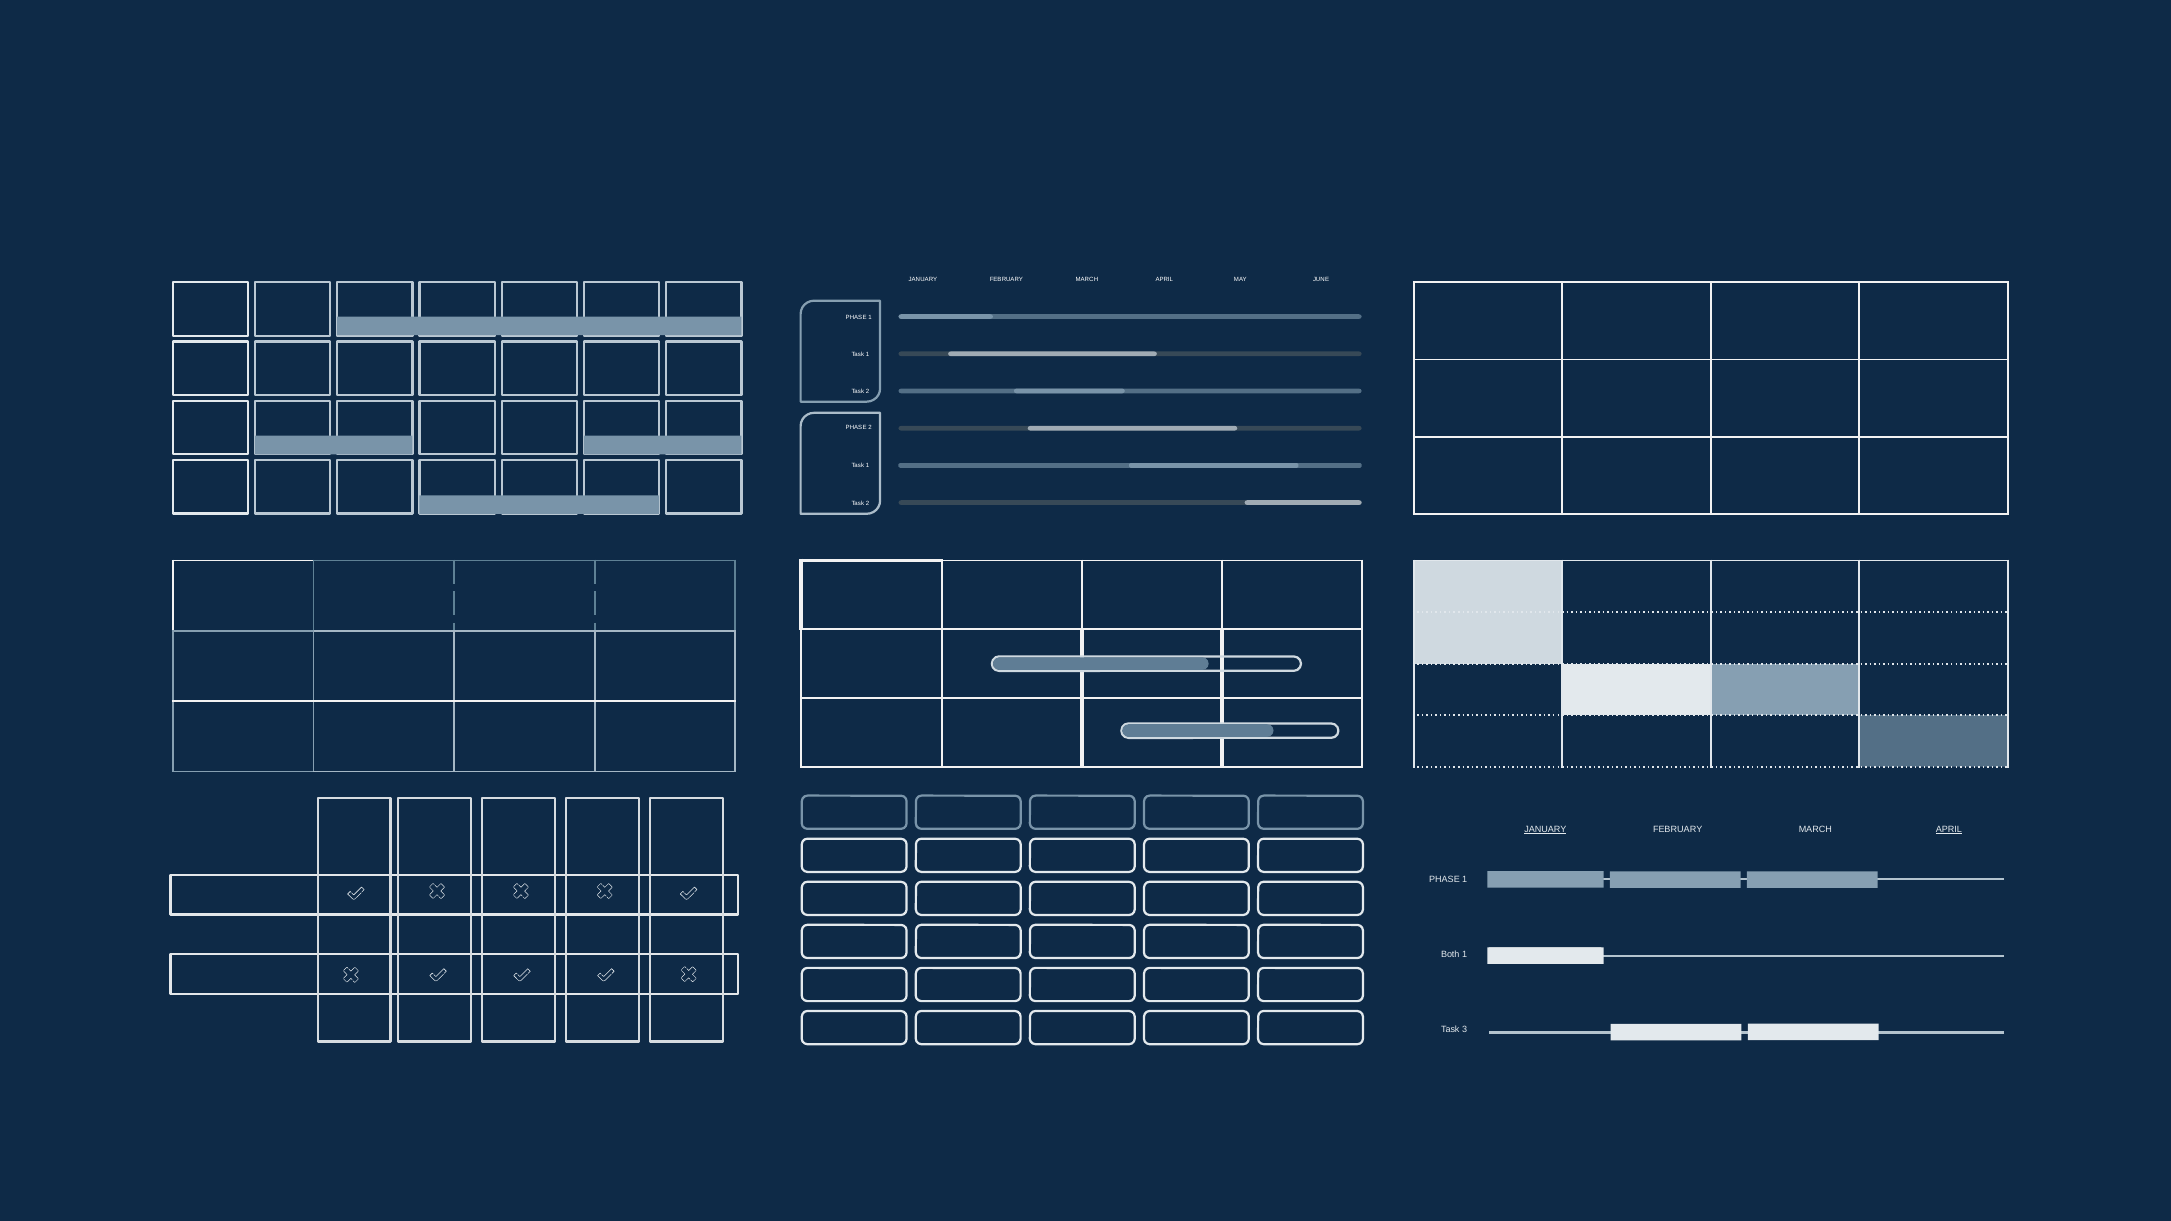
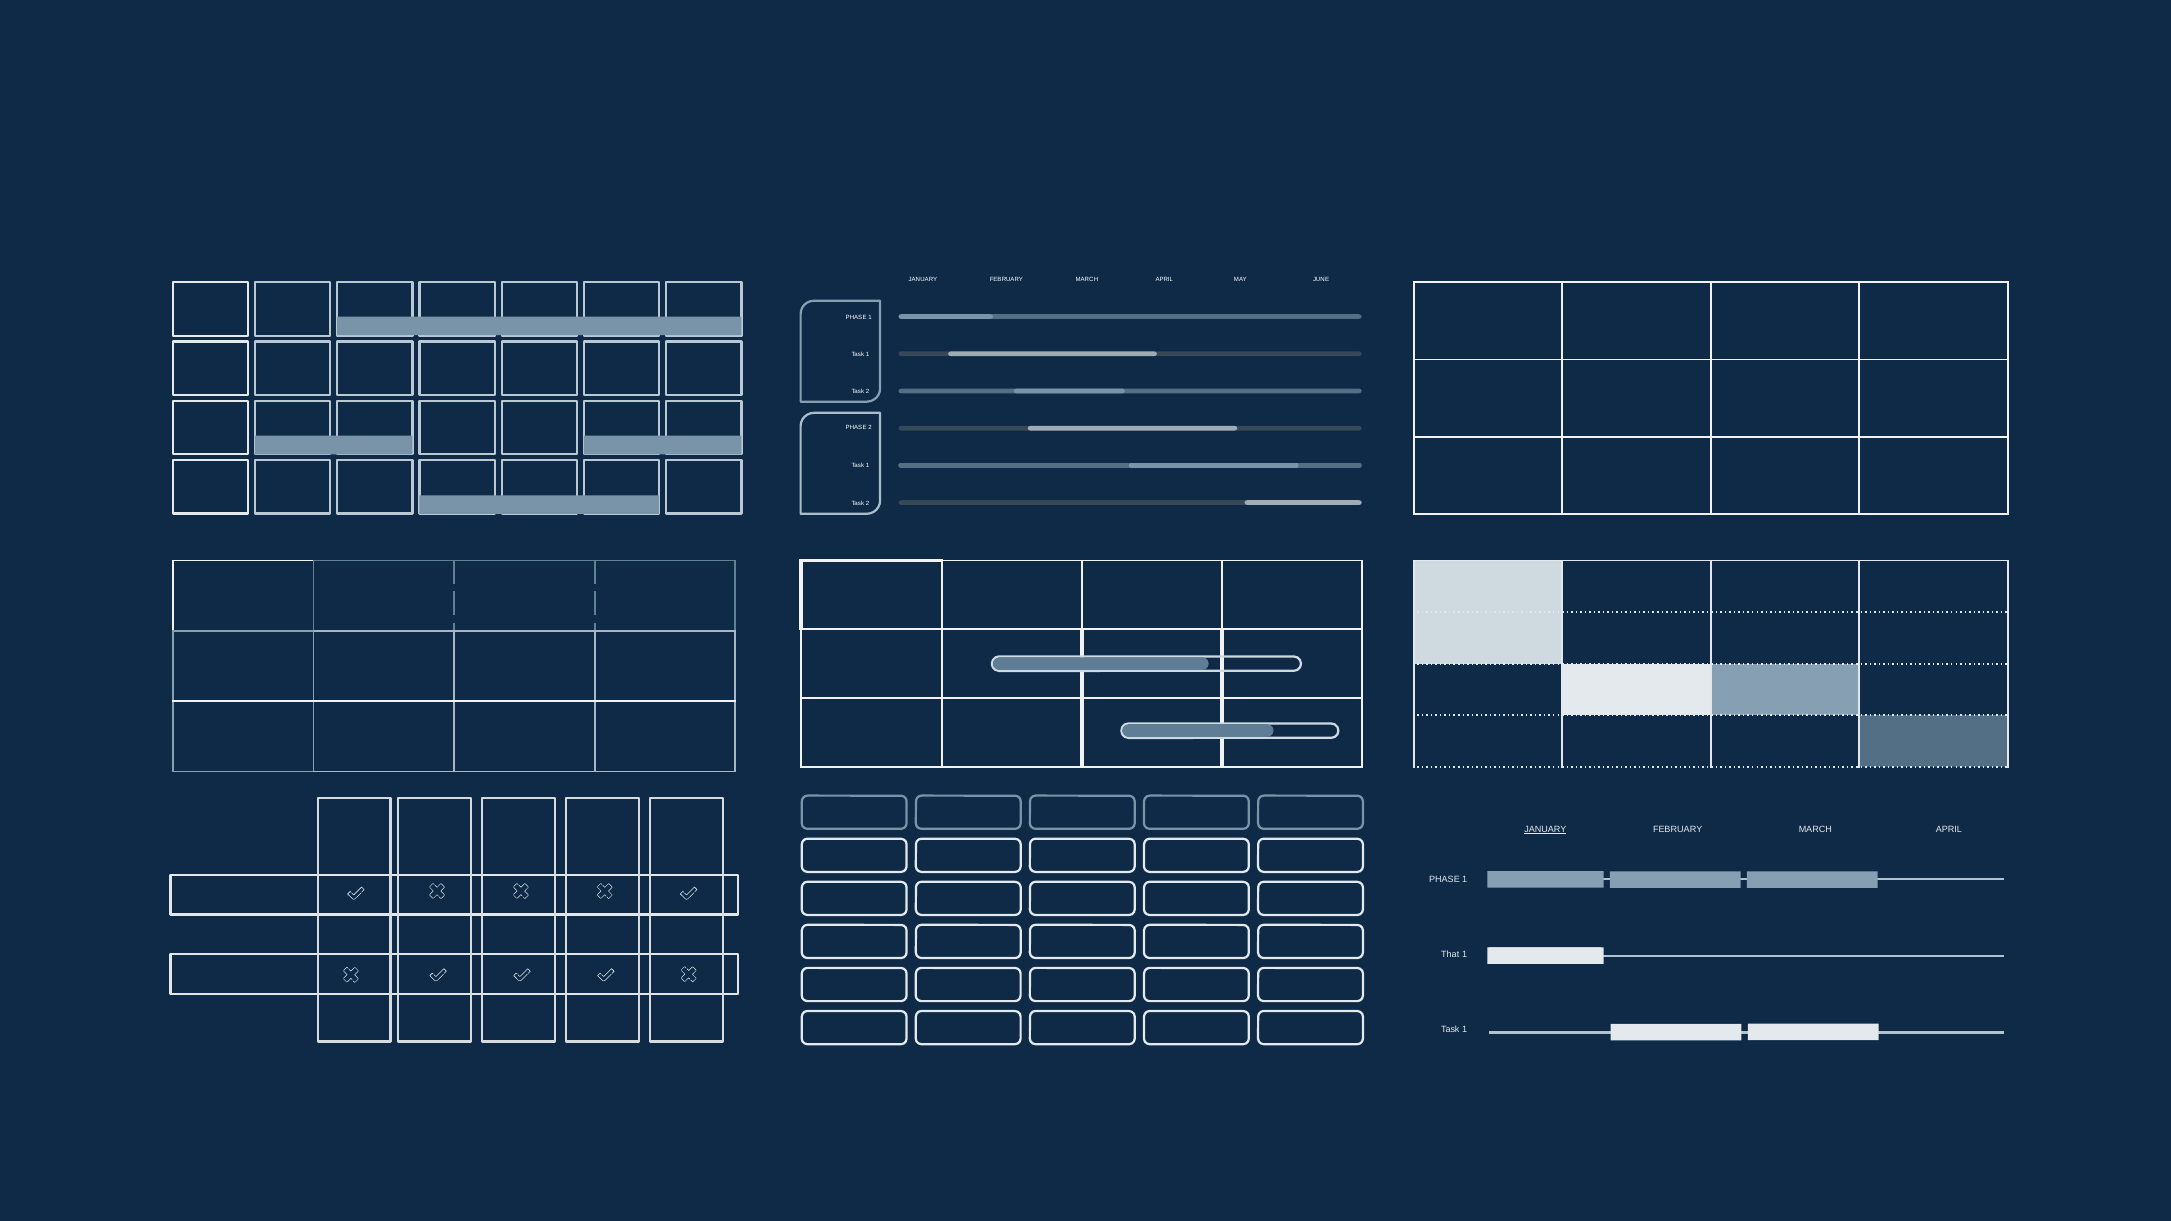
APRIL at (1949, 830) underline: present -> none
Both: Both -> That
3 at (1465, 1030): 3 -> 1
